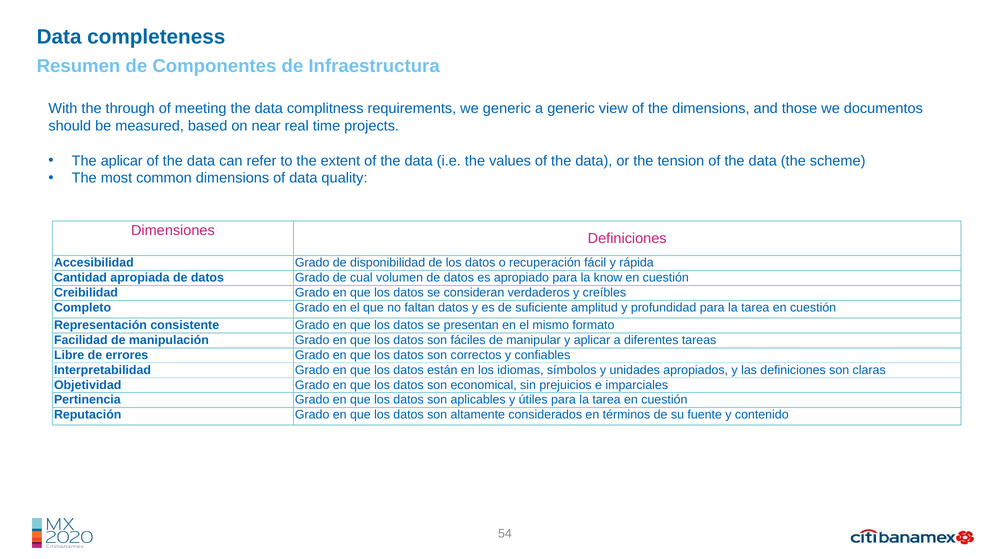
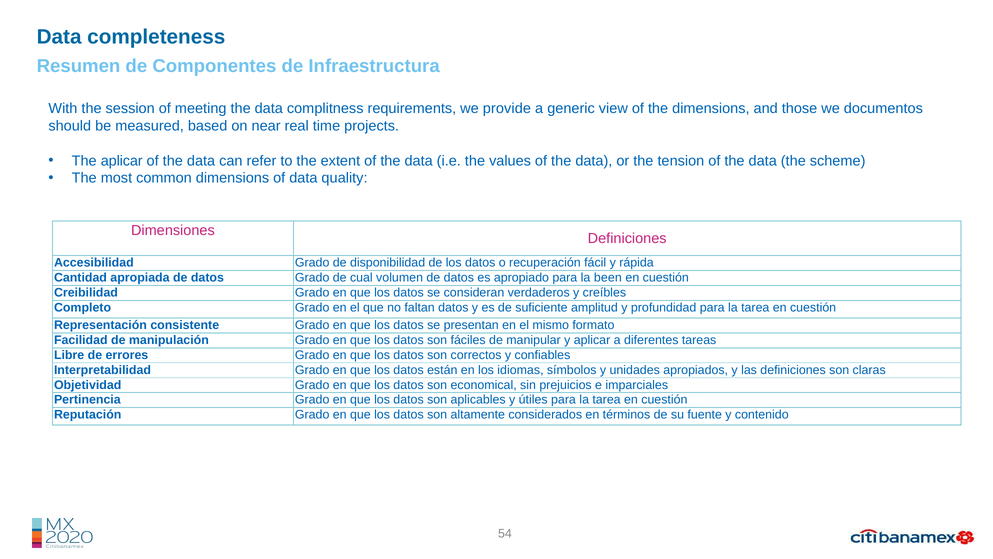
through: through -> session
we generic: generic -> provide
know: know -> been
